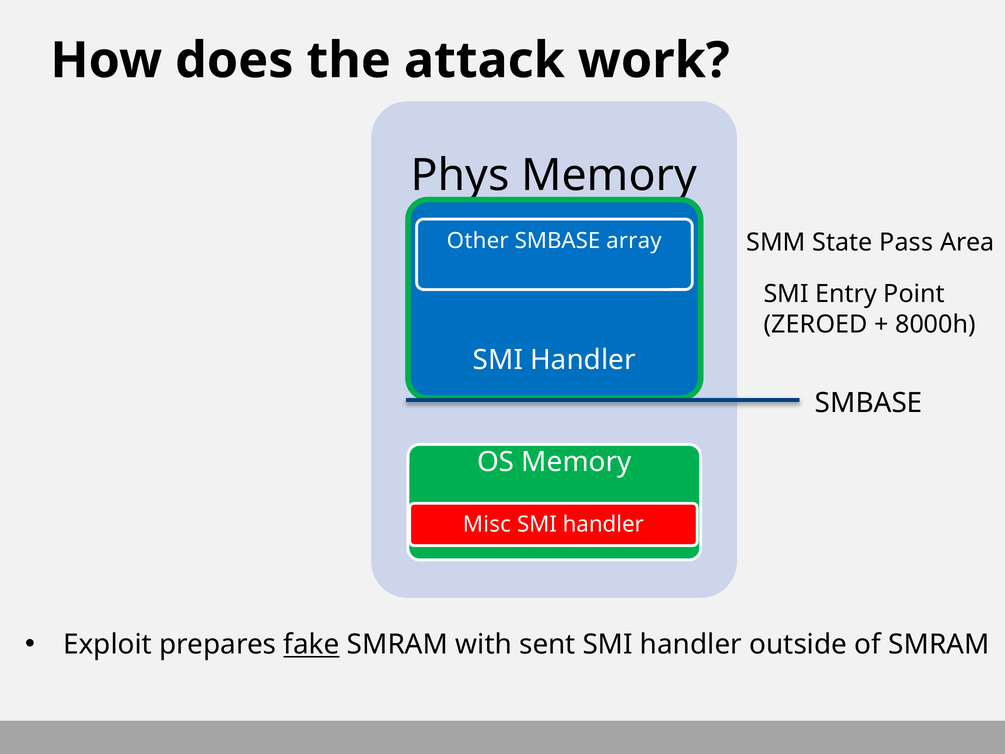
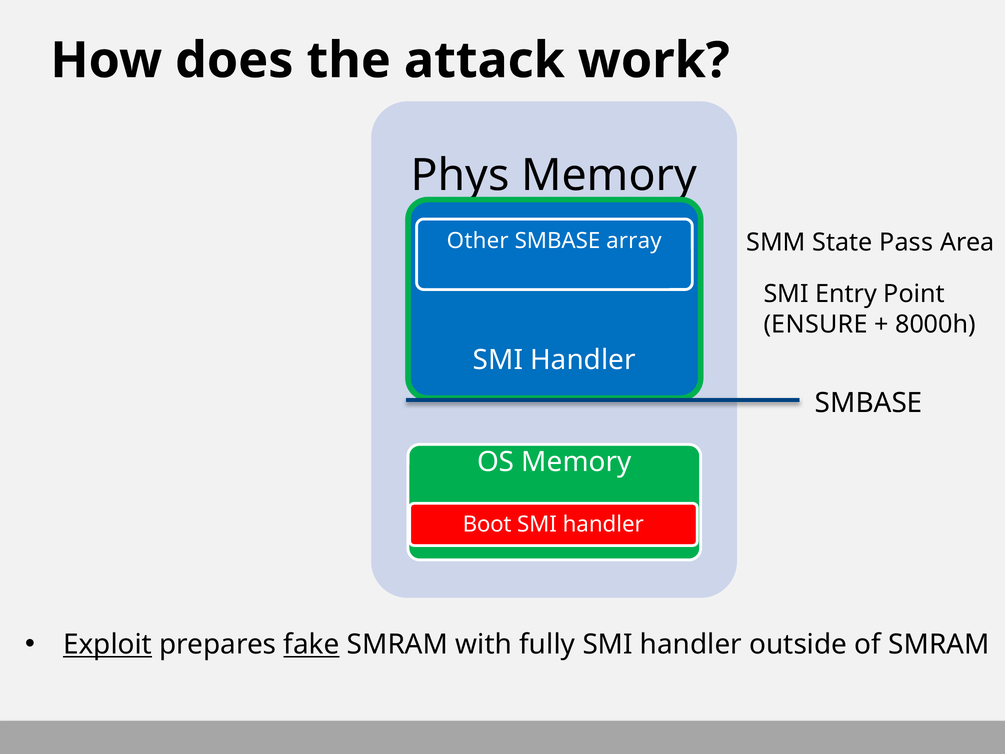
ZEROED: ZEROED -> ENSURE
Misc: Misc -> Boot
Exploit underline: none -> present
sent: sent -> fully
